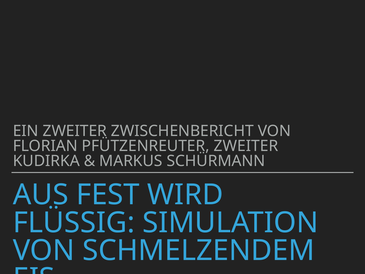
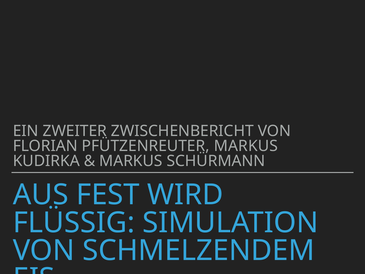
PFÜTZENREUTER ZWEITER: ZWEITER -> MARKUS
